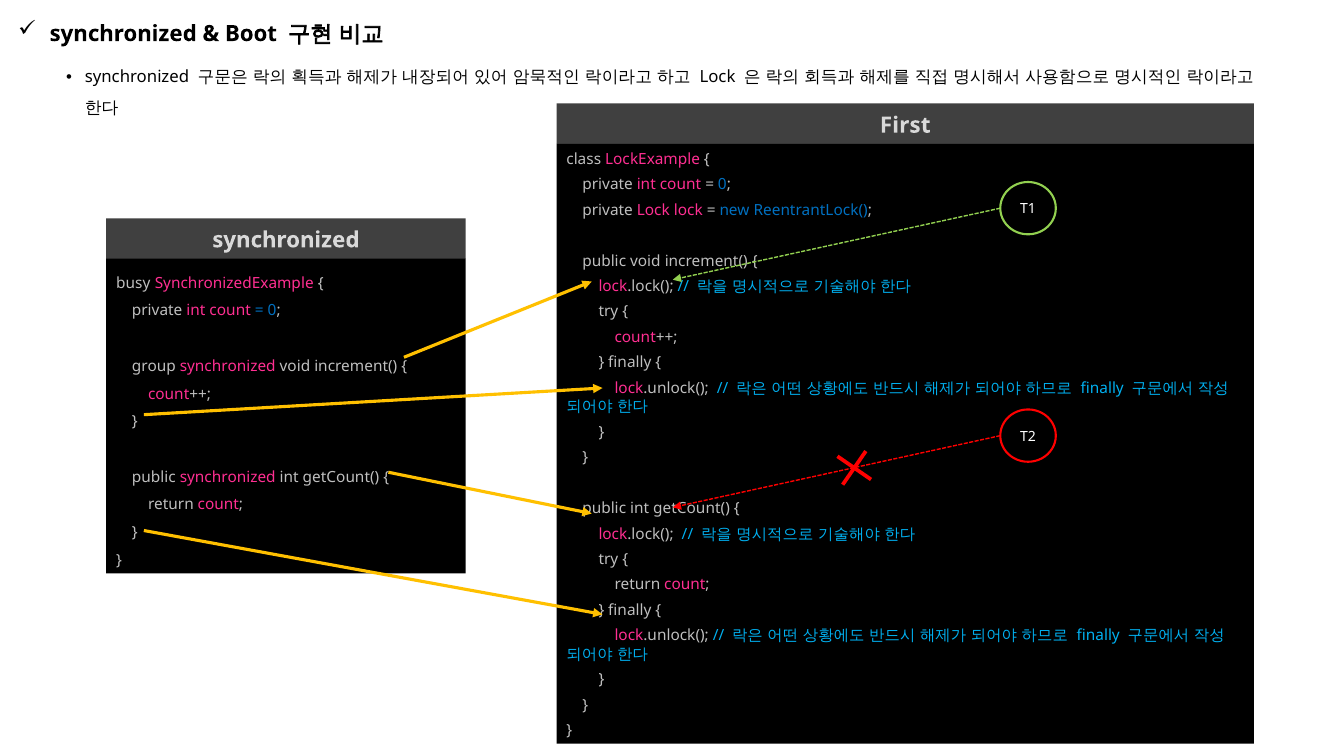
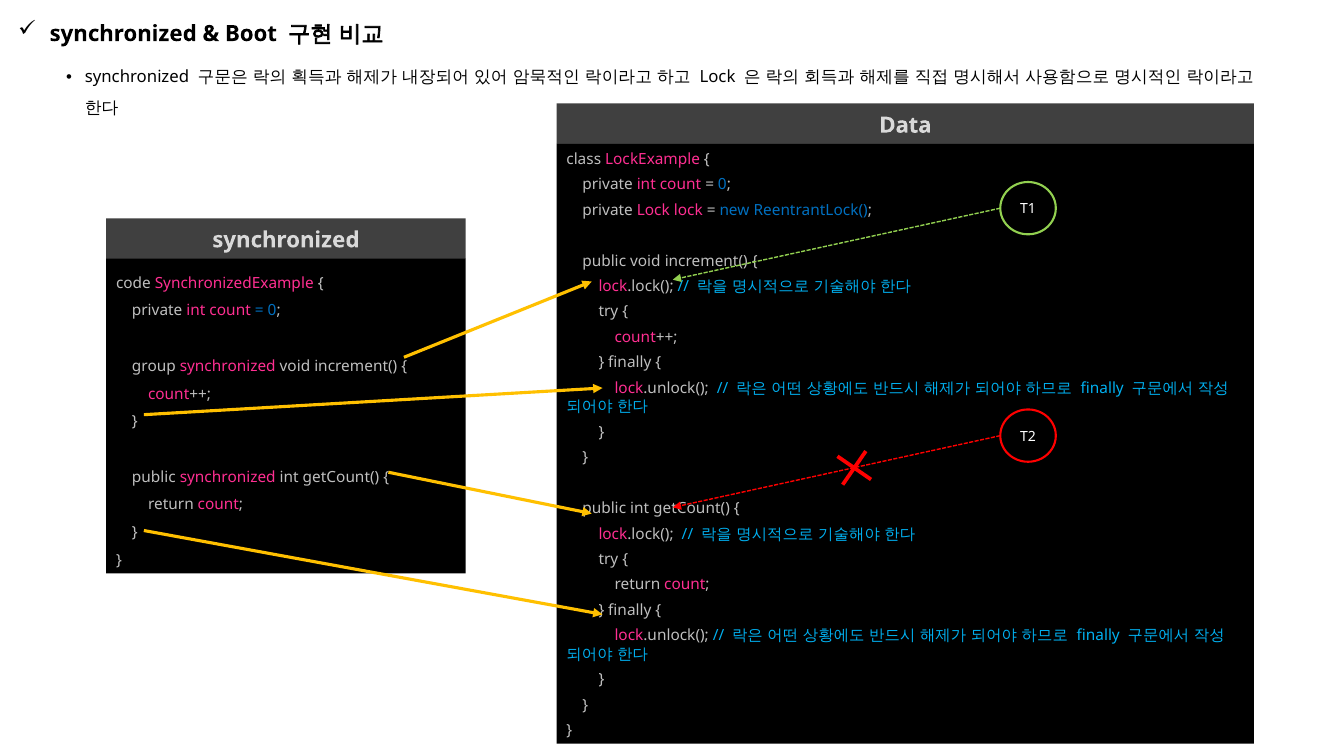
First: First -> Data
busy: busy -> code
